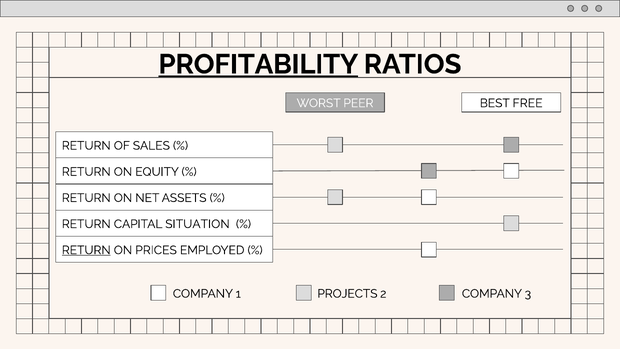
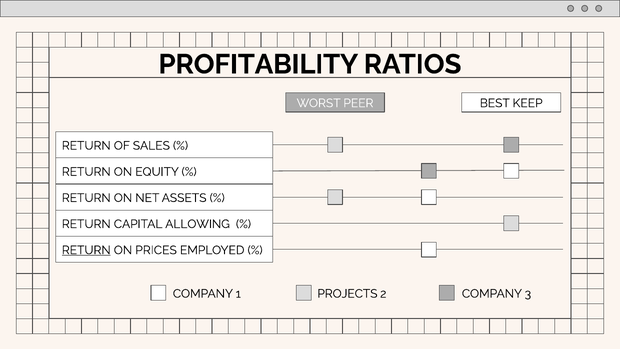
PROFITABILITY underline: present -> none
FREE: FREE -> KEEP
SITUATION: SITUATION -> ALLOWING
